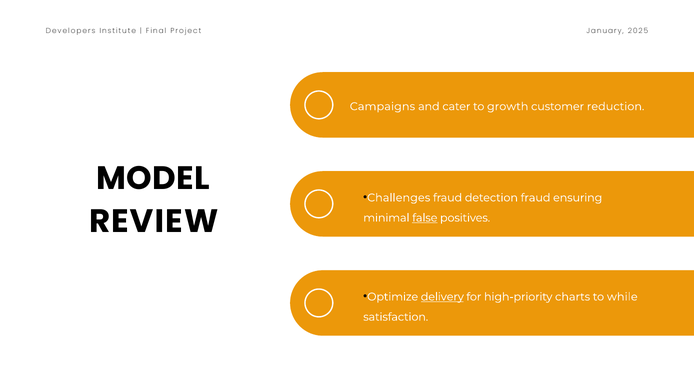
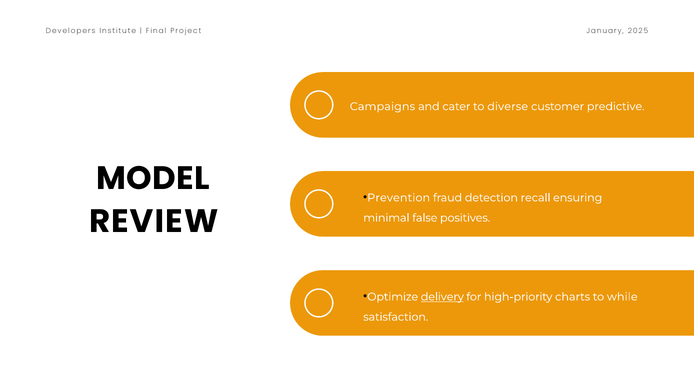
growth: growth -> diverse
reduction: reduction -> predictive
Challenges: Challenges -> Prevention
detection fraud: fraud -> recall
false underline: present -> none
